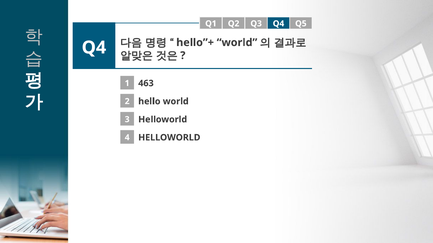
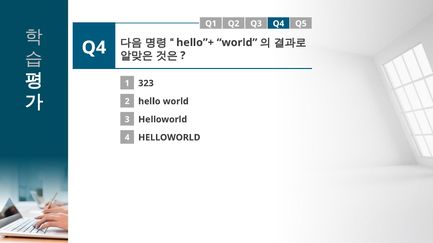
463: 463 -> 323
